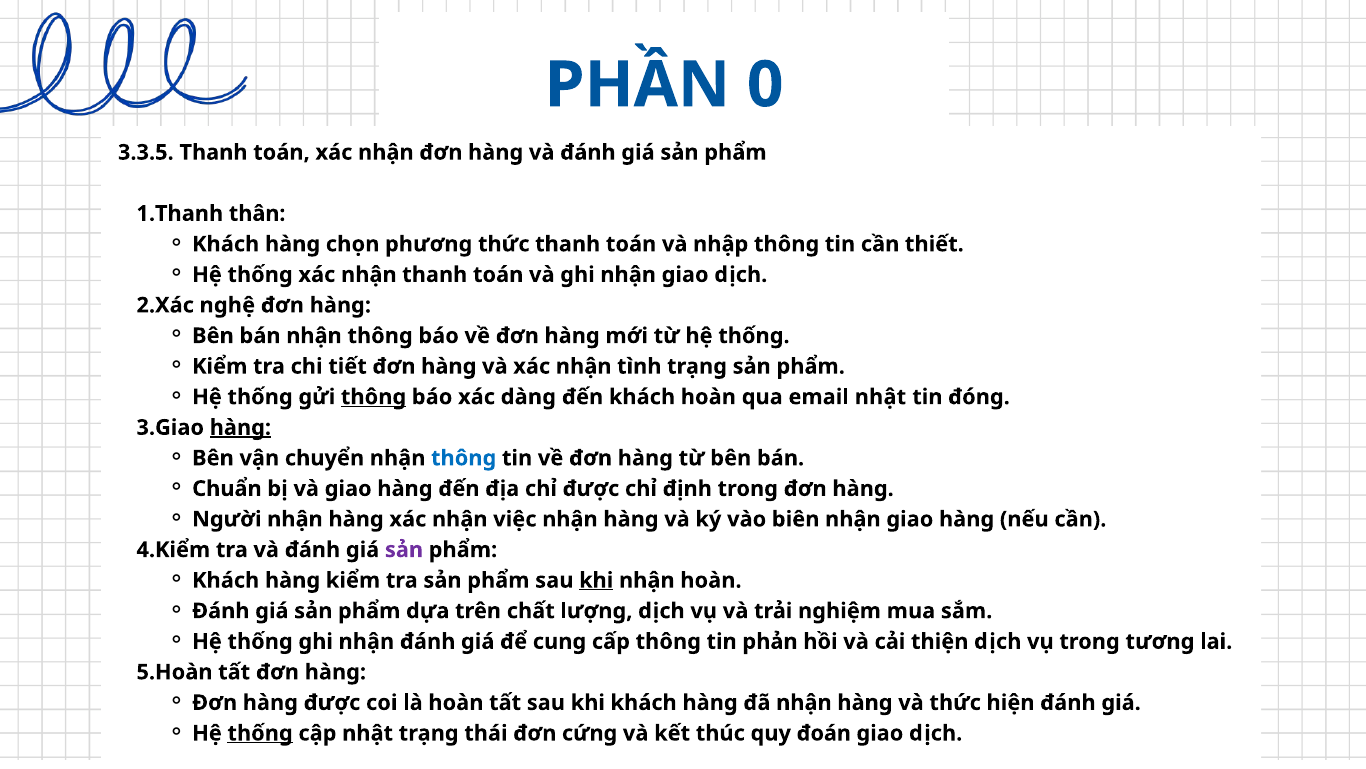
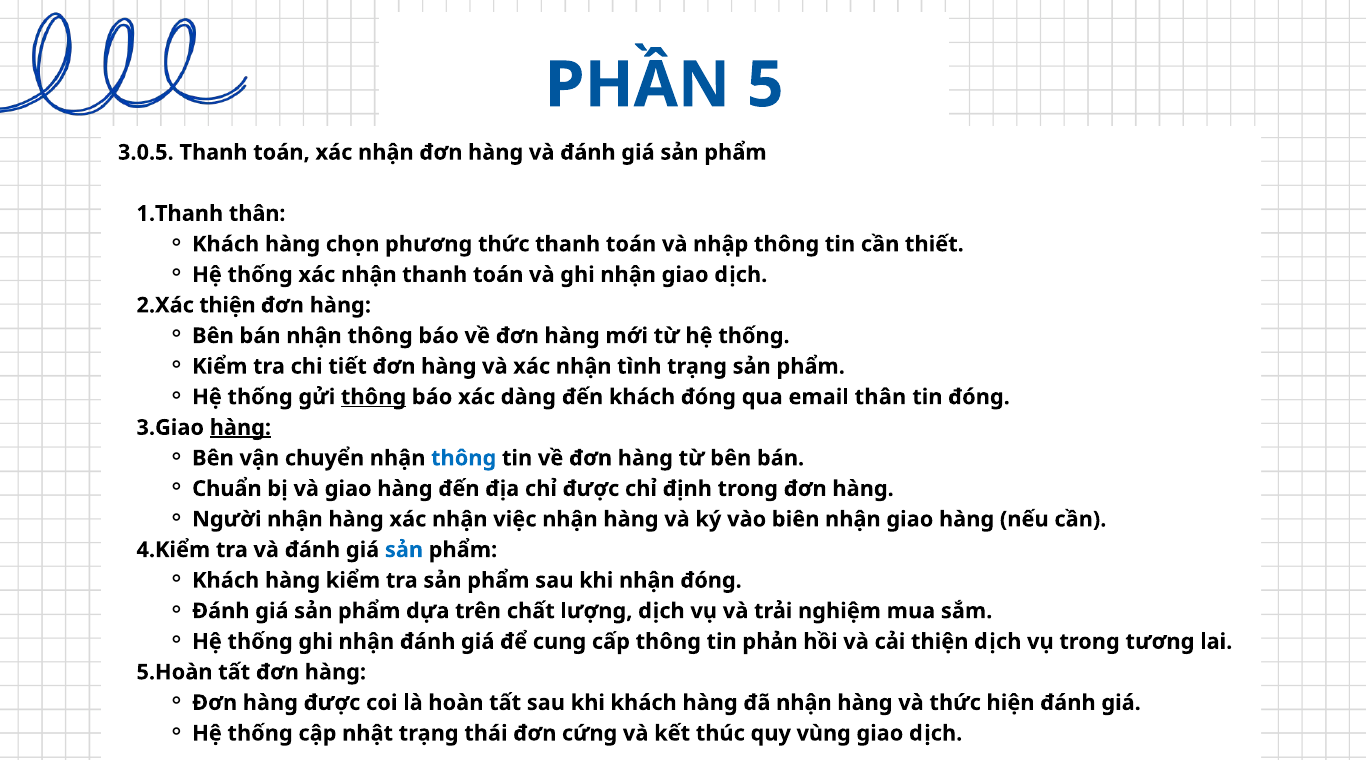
0: 0 -> 5
3.3.5: 3.3.5 -> 3.0.5
nghệ at (227, 305): nghệ -> thiện
khách hoàn: hoàn -> đóng
email nhật: nhật -> thân
sản at (404, 549) colour: purple -> blue
khi at (596, 580) underline: present -> none
nhận hoàn: hoàn -> đóng
thống at (260, 733) underline: present -> none
đoán: đoán -> vùng
